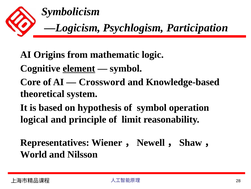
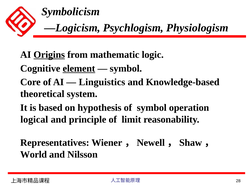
Participation: Participation -> Physiologism
Origins underline: none -> present
Crossword: Crossword -> Linguistics
